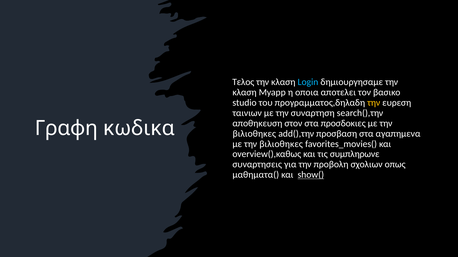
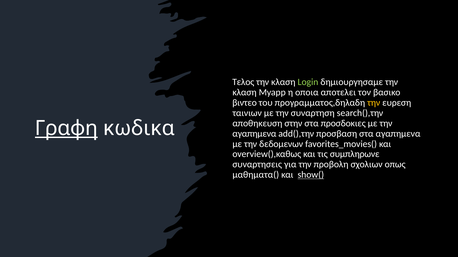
Login colour: light blue -> light green
studio: studio -> βιντεο
στον: στον -> στην
Γραφη underline: none -> present
βιλιοθηκες at (254, 134): βιλιοθηκες -> αγαπημενα
βιλιοθηκες at (281, 144): βιλιοθηκες -> δεδομενων
